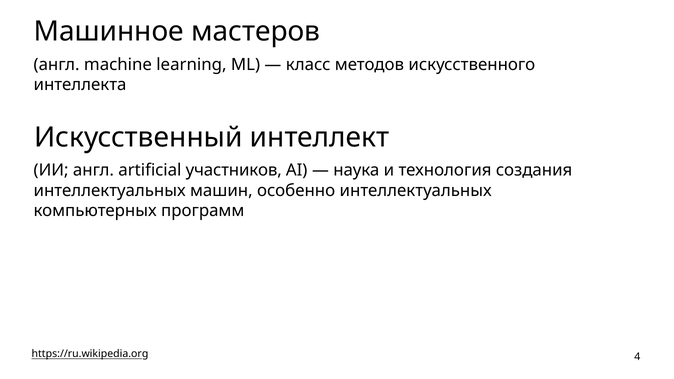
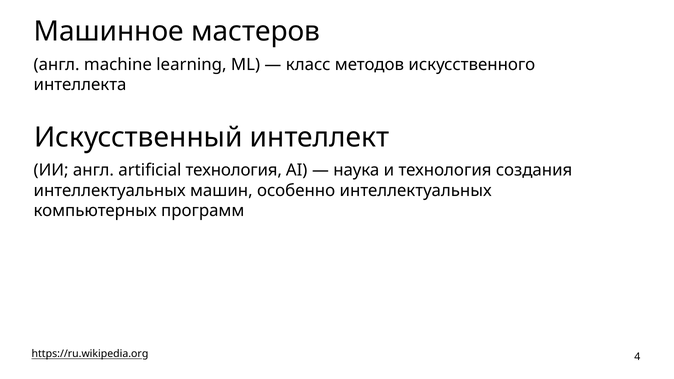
artificial участников: участников -> технология
